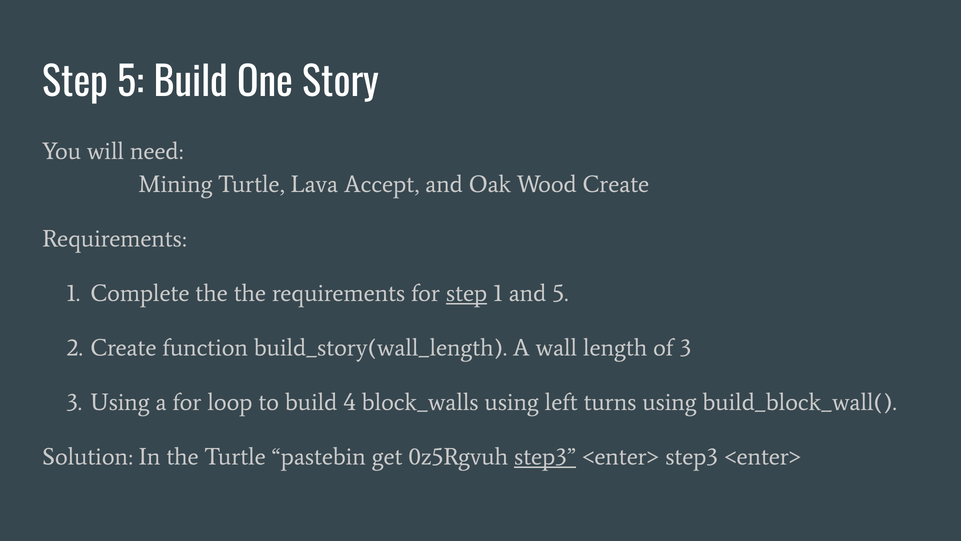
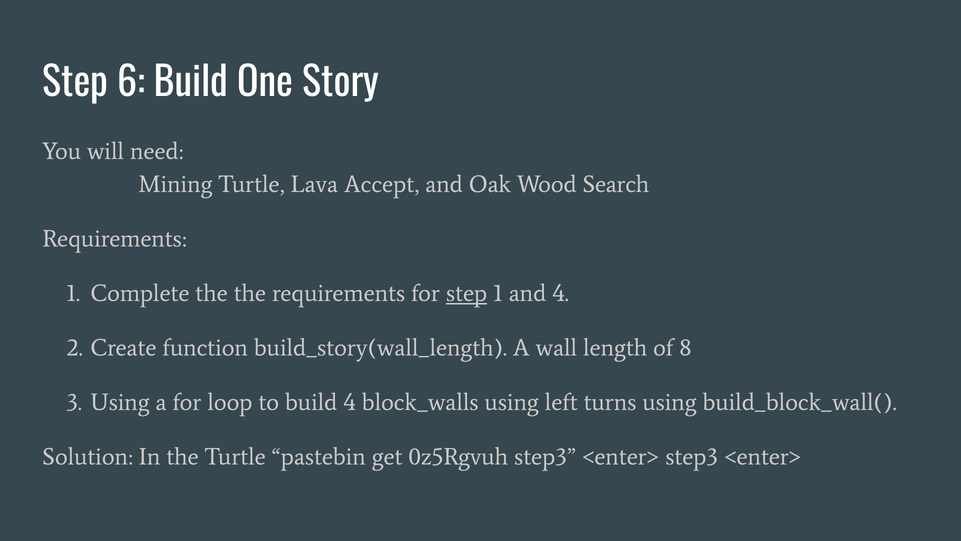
Step 5: 5 -> 6
Wood Create: Create -> Search
and 5: 5 -> 4
of 3: 3 -> 8
step3 at (545, 457) underline: present -> none
